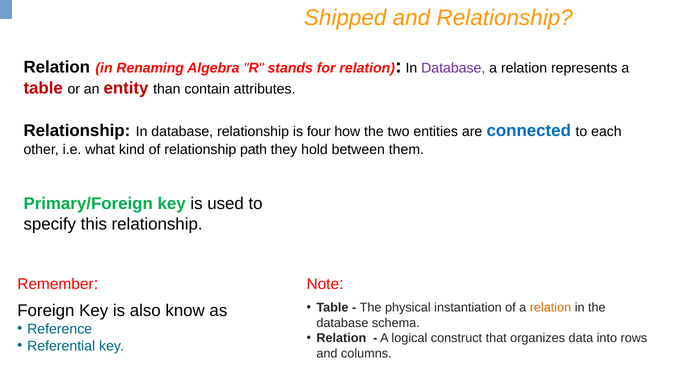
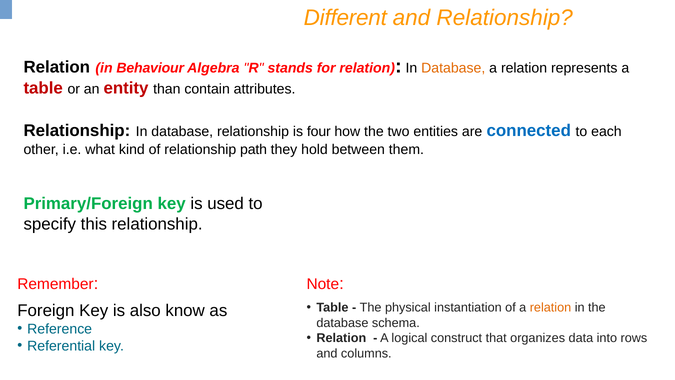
Shipped: Shipped -> Different
Renaming: Renaming -> Behaviour
Database at (453, 68) colour: purple -> orange
